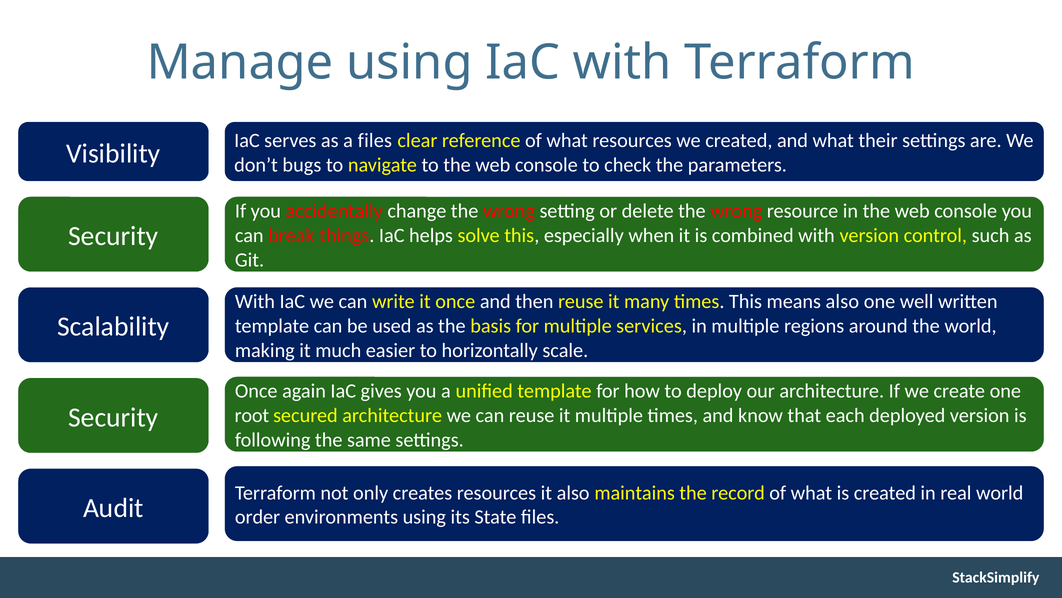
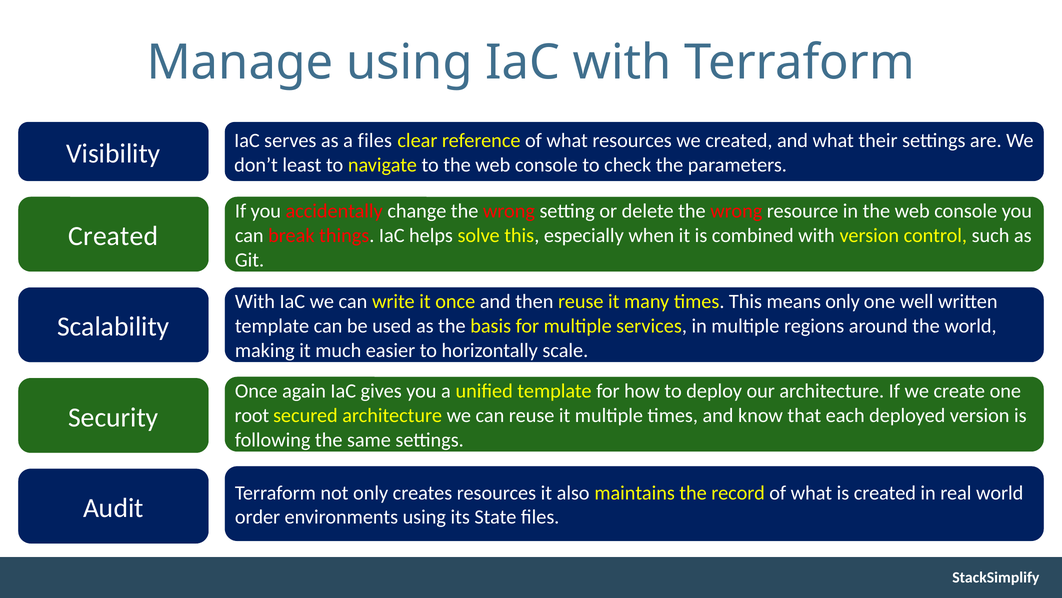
bugs: bugs -> least
Security at (113, 236): Security -> Created
means also: also -> only
